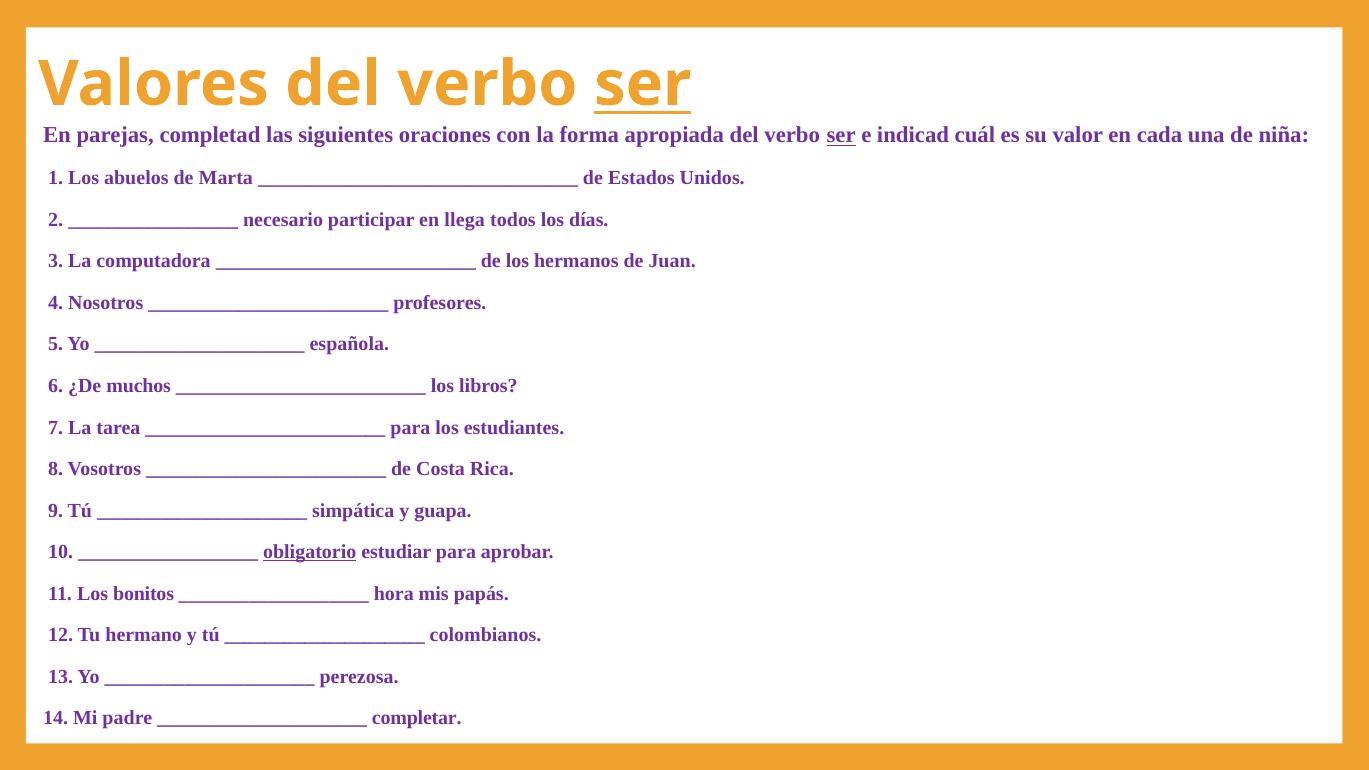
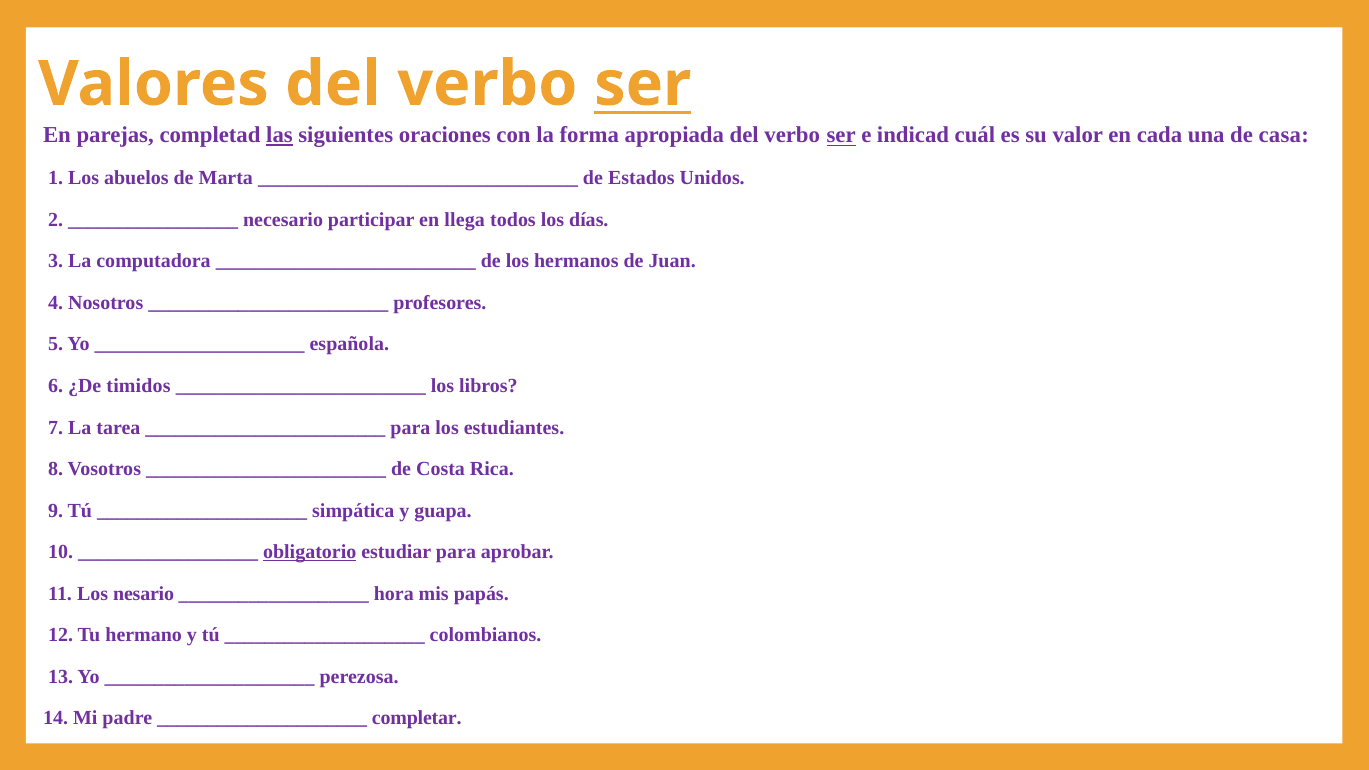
las underline: none -> present
niña: niña -> casa
muchos: muchos -> timidos
bonitos: bonitos -> nesario
